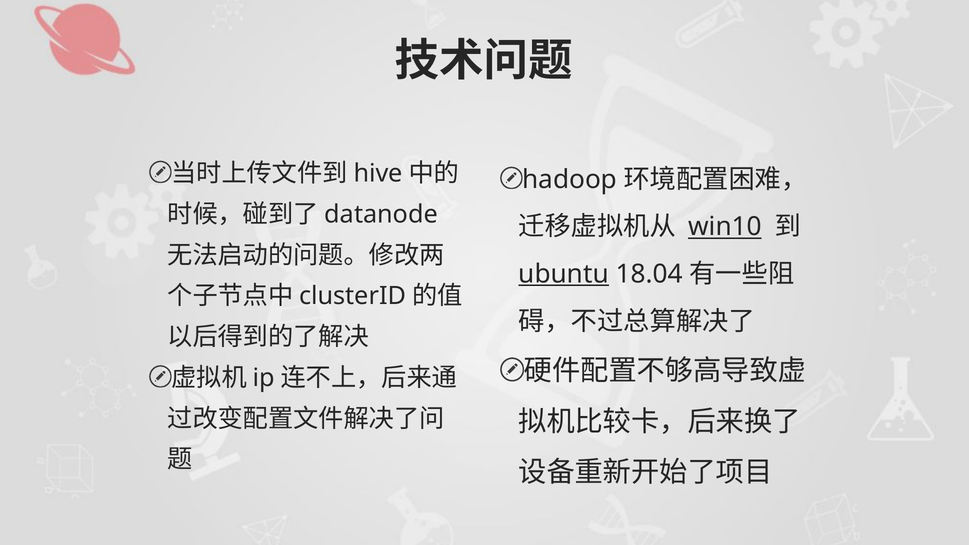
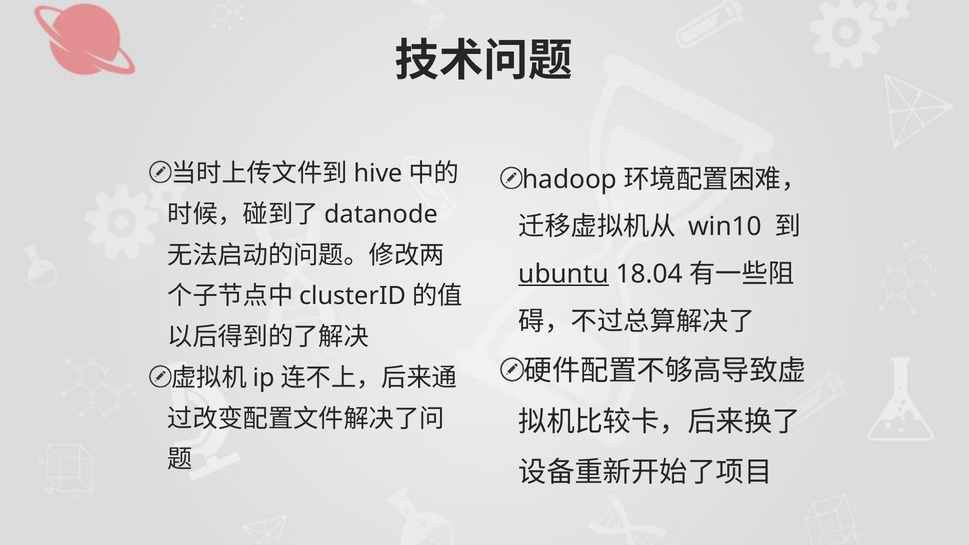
win10 underline: present -> none
